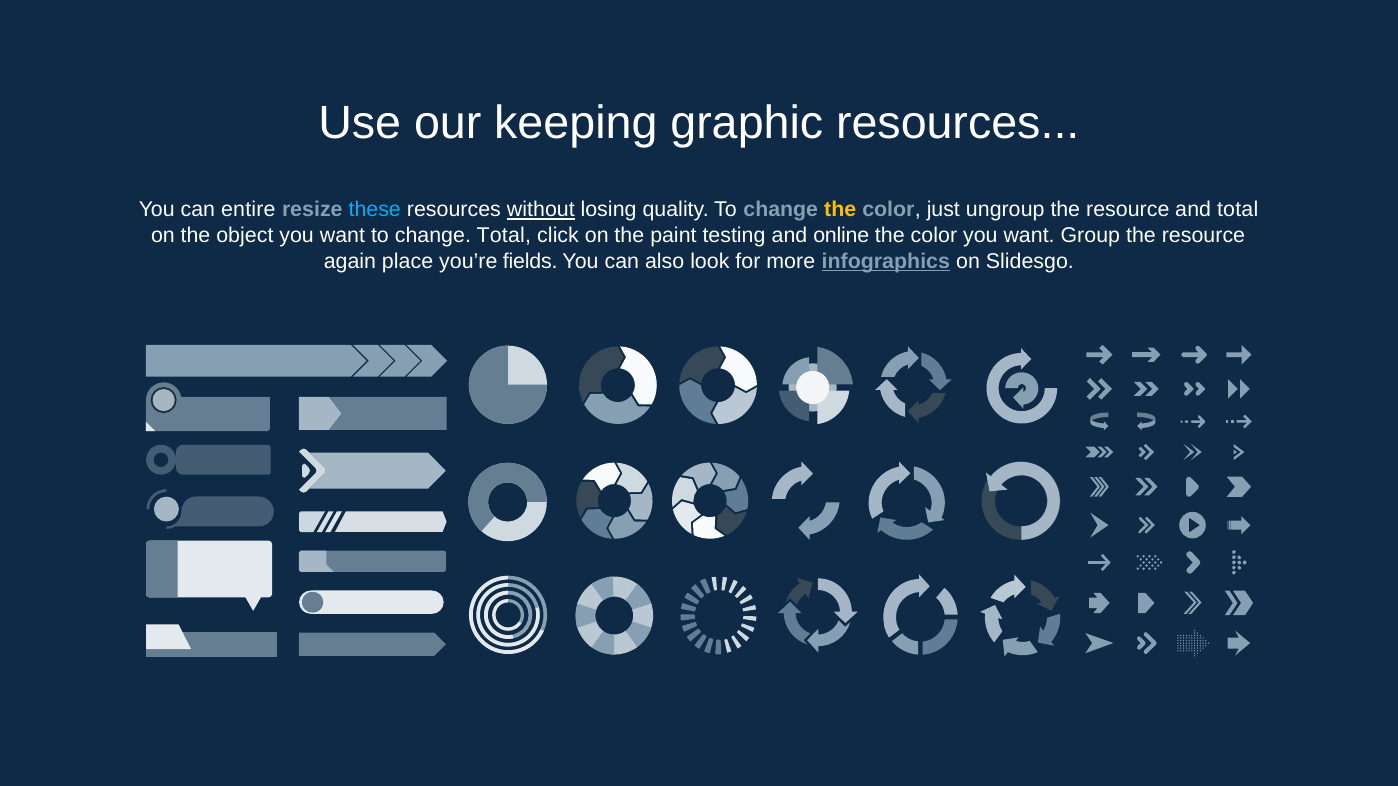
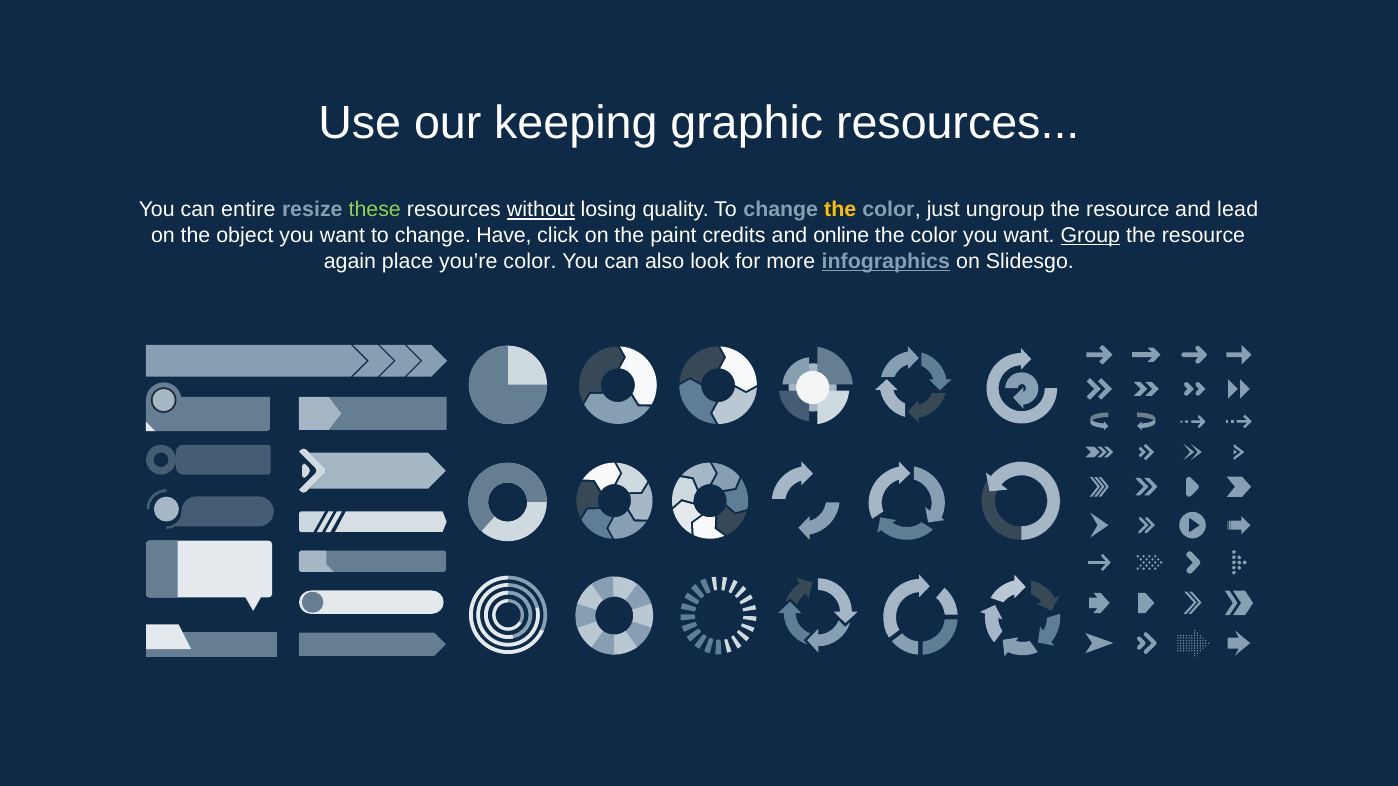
these colour: light blue -> light green
and total: total -> lead
change Total: Total -> Have
testing: testing -> credits
Group underline: none -> present
you’re fields: fields -> color
